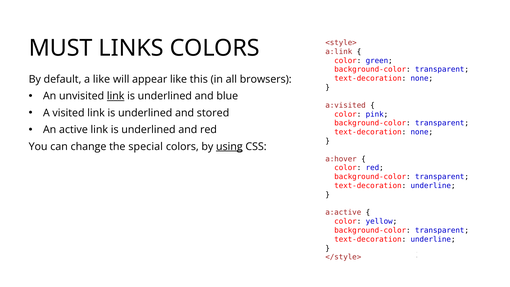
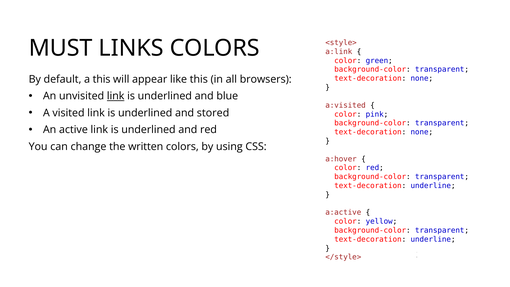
a like: like -> this
special: special -> written
using underline: present -> none
